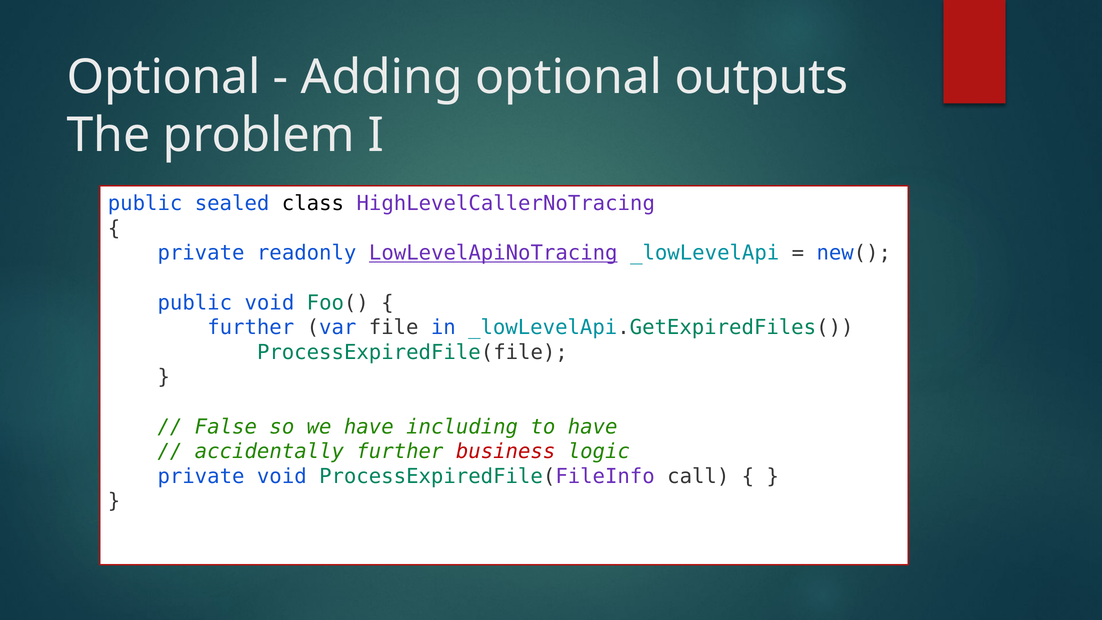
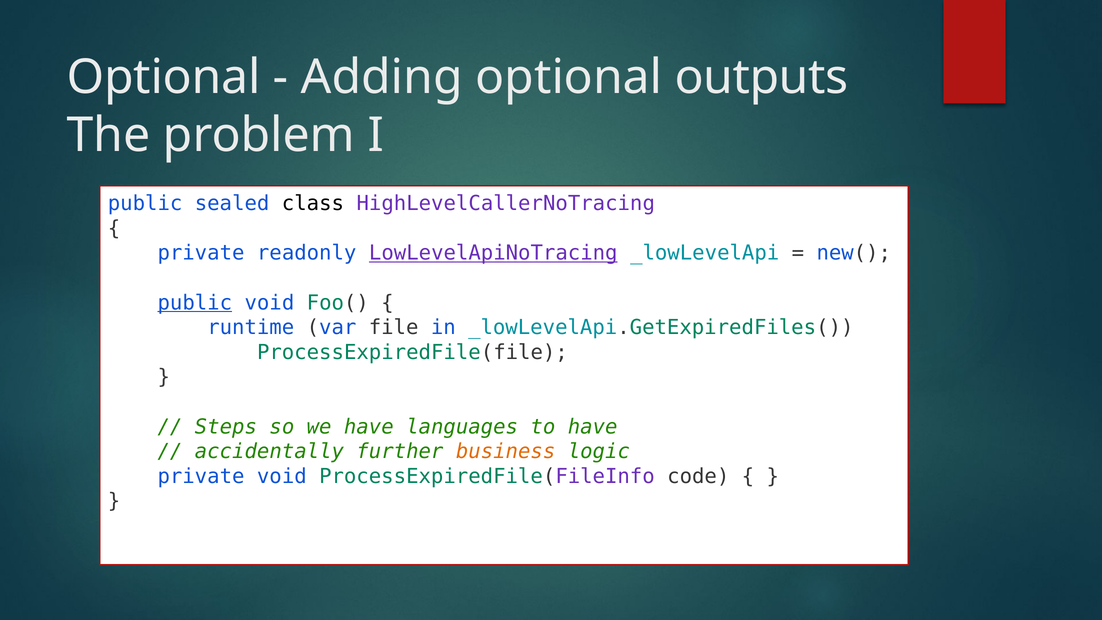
public at (195, 303) underline: none -> present
further at (251, 327): further -> runtime
False: False -> Steps
including: including -> languages
business colour: red -> orange
call: call -> code
